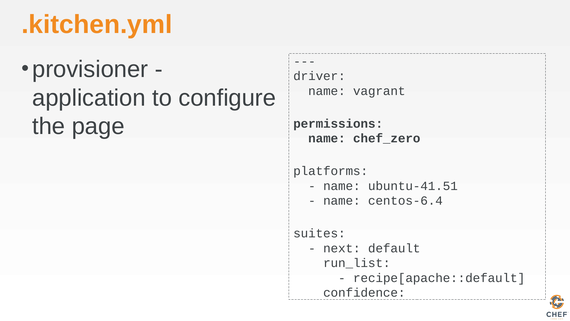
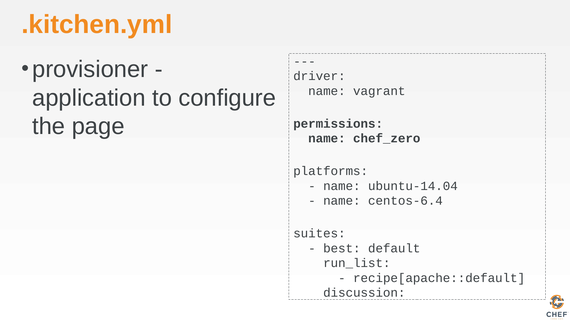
ubuntu-41.51: ubuntu-41.51 -> ubuntu-14.04
next: next -> best
confidence: confidence -> discussion
